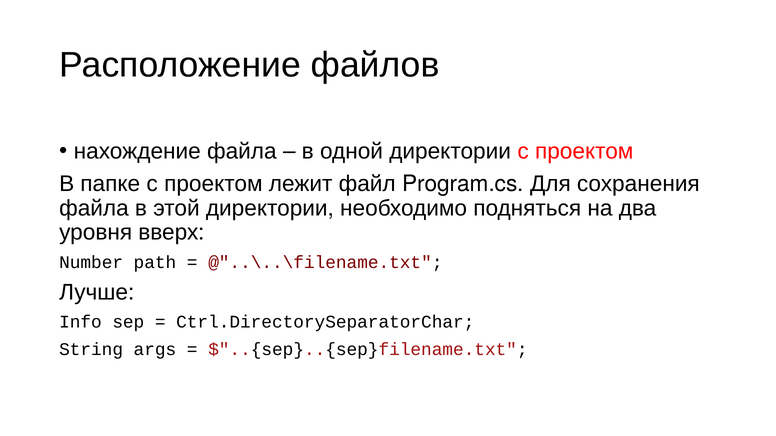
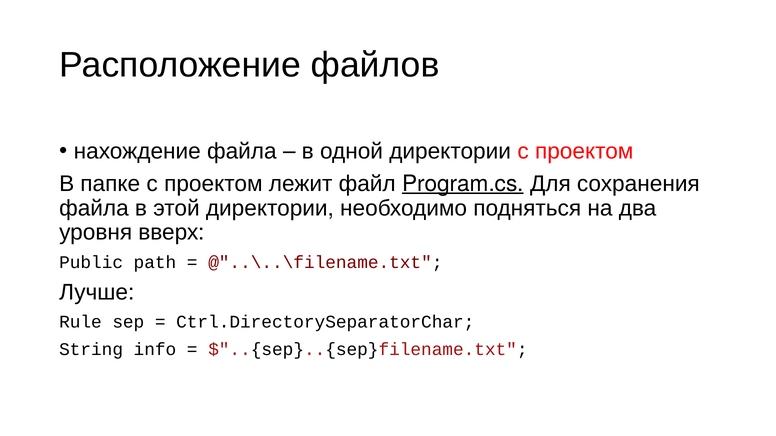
Program.cs underline: none -> present
Number: Number -> Public
Info: Info -> Rule
args: args -> info
